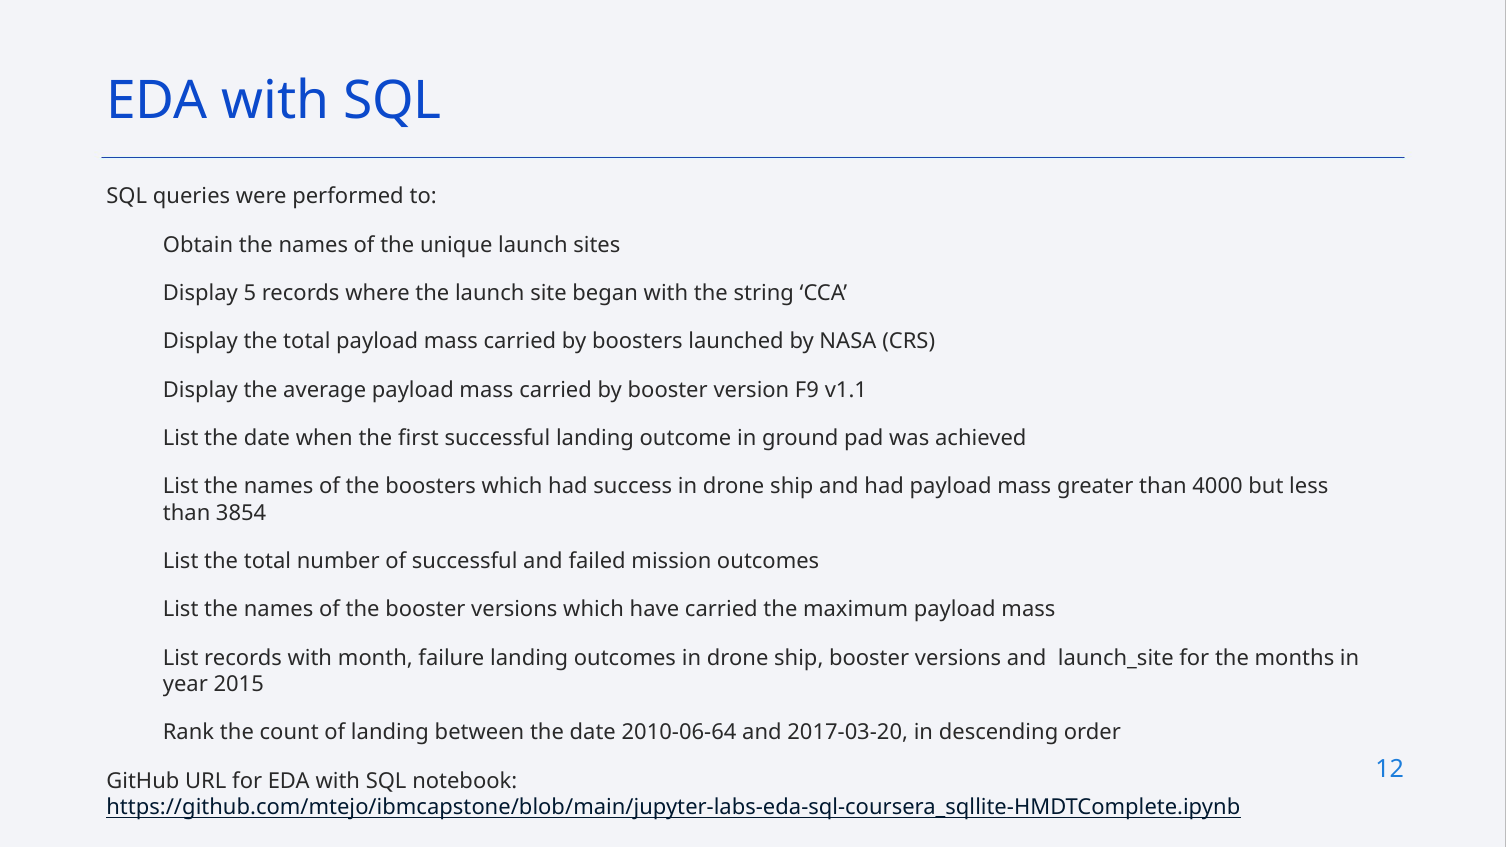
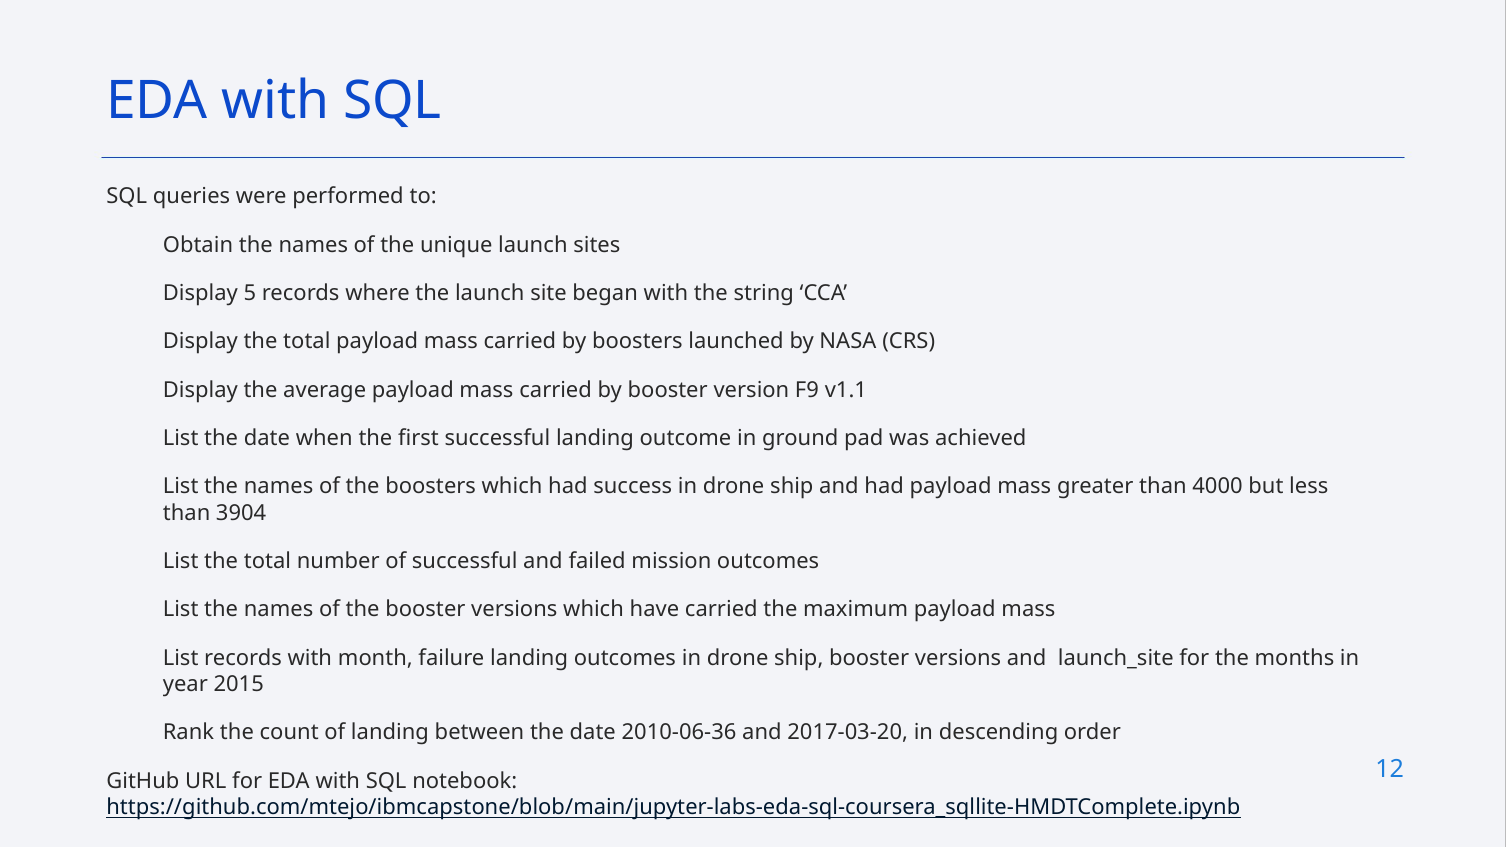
3854: 3854 -> 3904
2010-06-64: 2010-06-64 -> 2010-06-36
